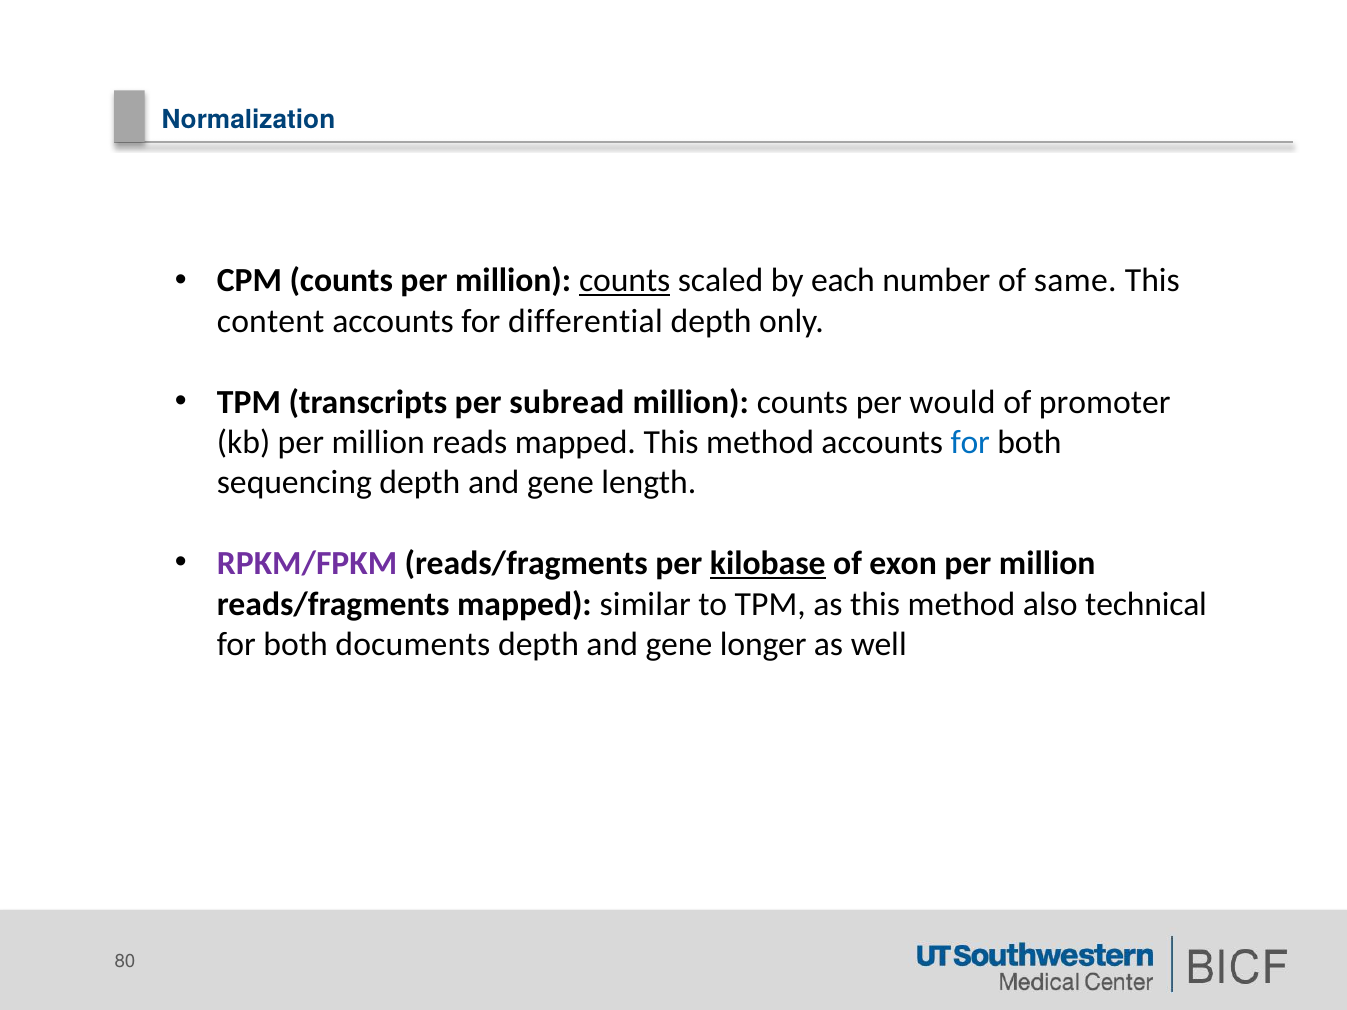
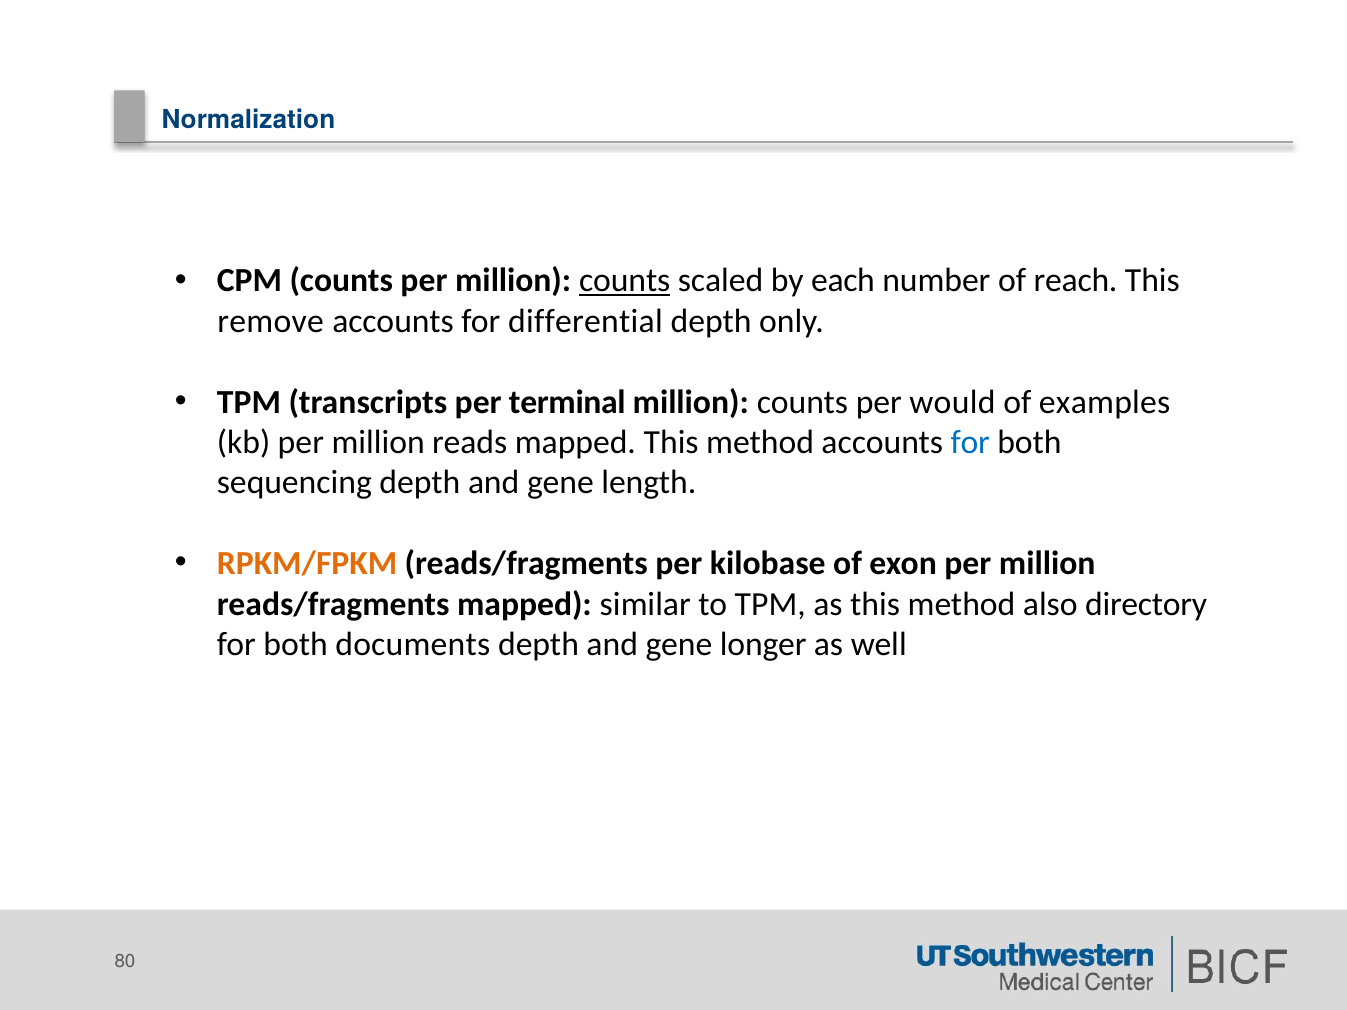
same: same -> reach
content: content -> remove
subread: subread -> terminal
promoter: promoter -> examples
RPKM/FPKM colour: purple -> orange
kilobase underline: present -> none
technical: technical -> directory
